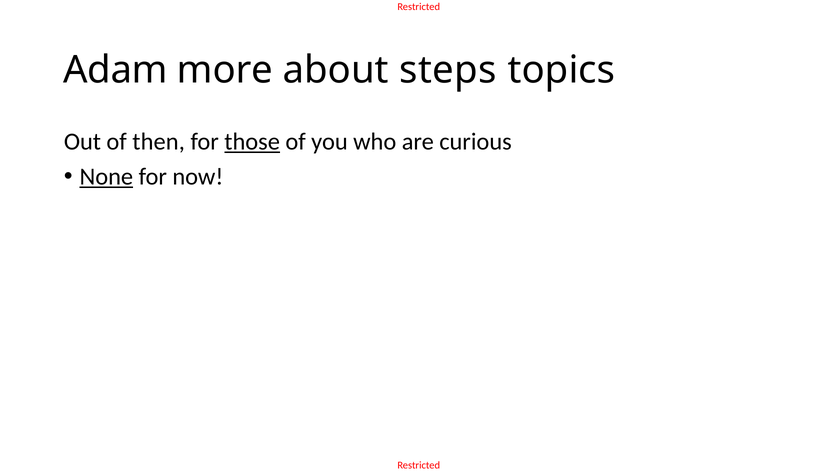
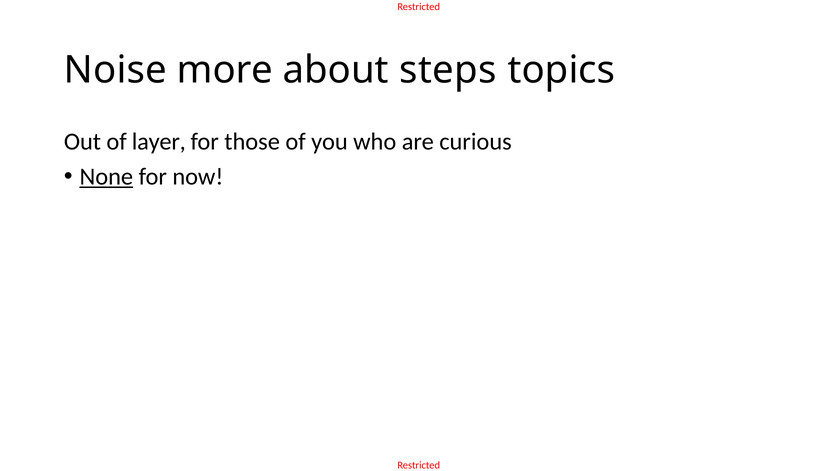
Adam: Adam -> Noise
then: then -> layer
those underline: present -> none
